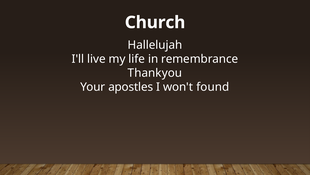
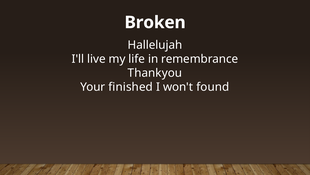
Church: Church -> Broken
apostles: apostles -> finished
